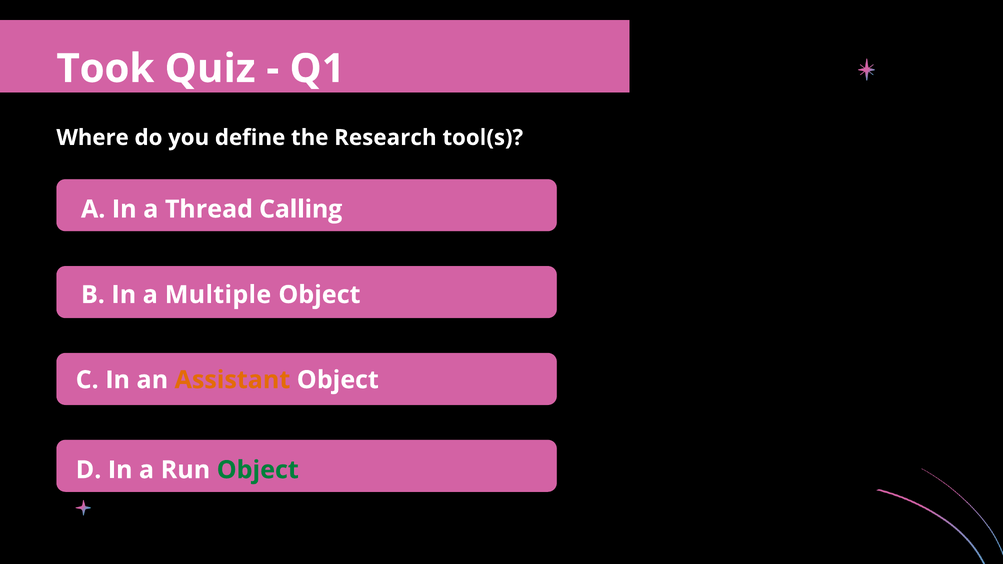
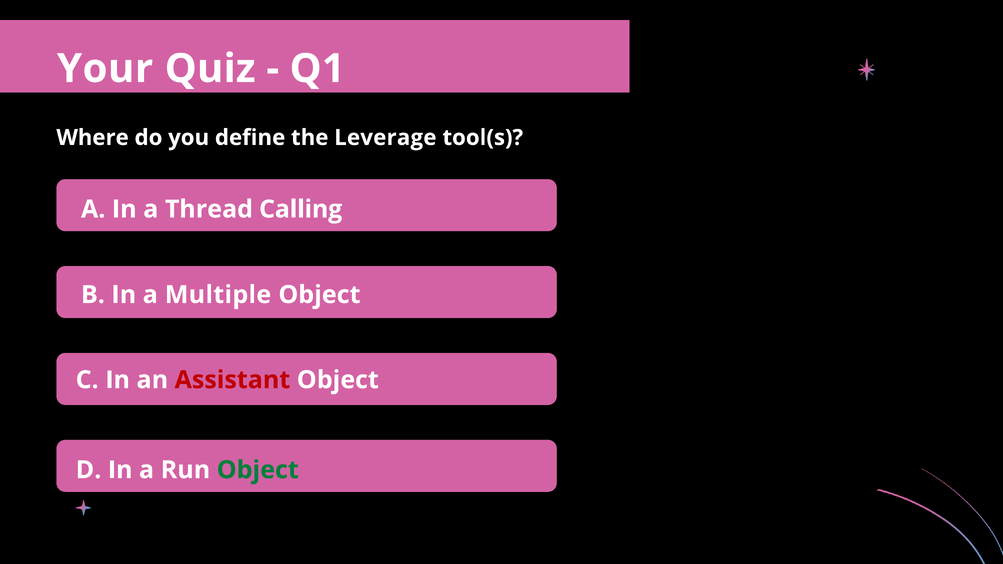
Took: Took -> Your
Research: Research -> Leverage
Assistant colour: orange -> red
